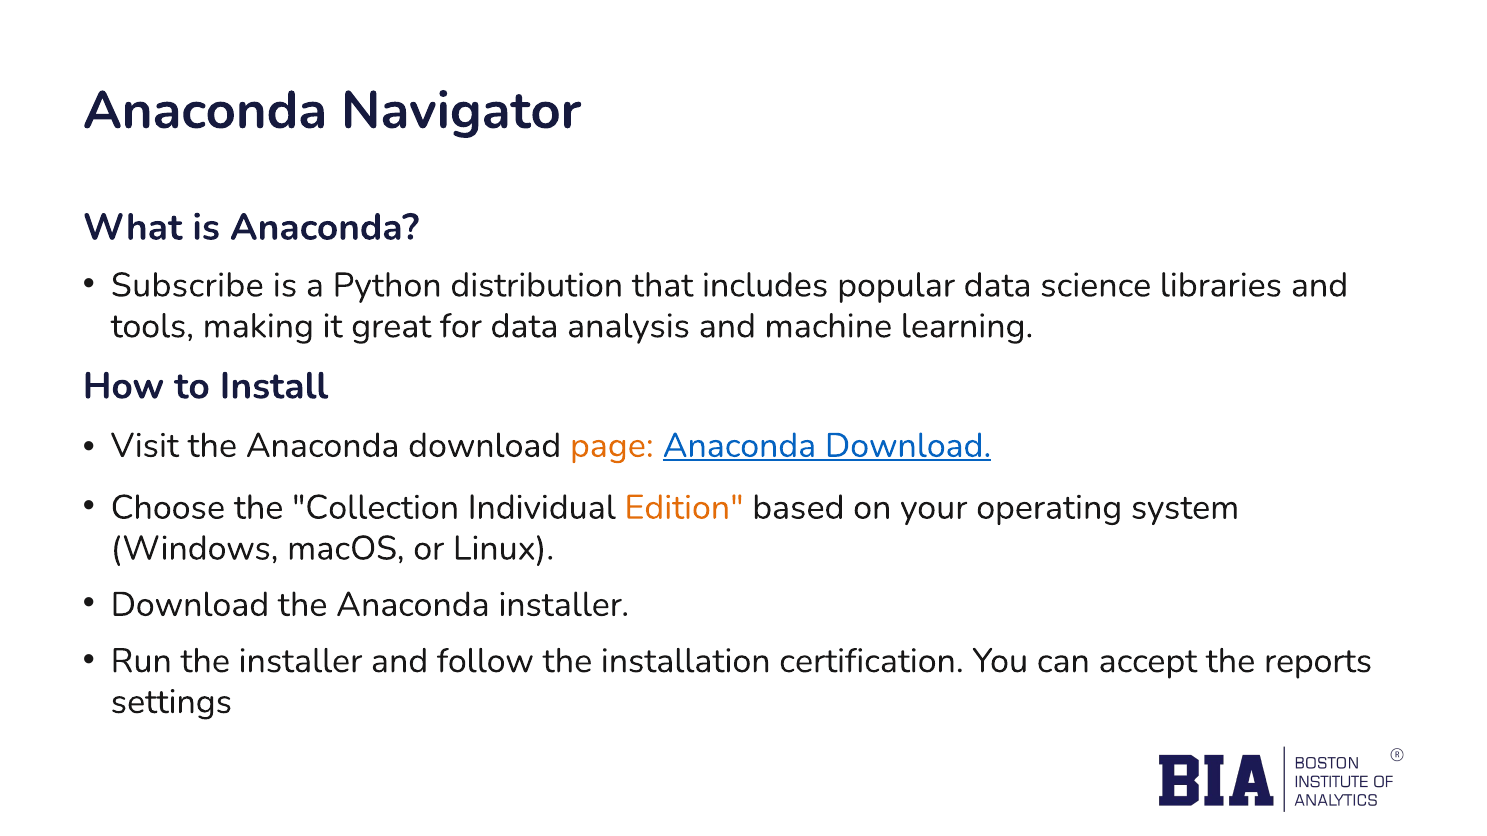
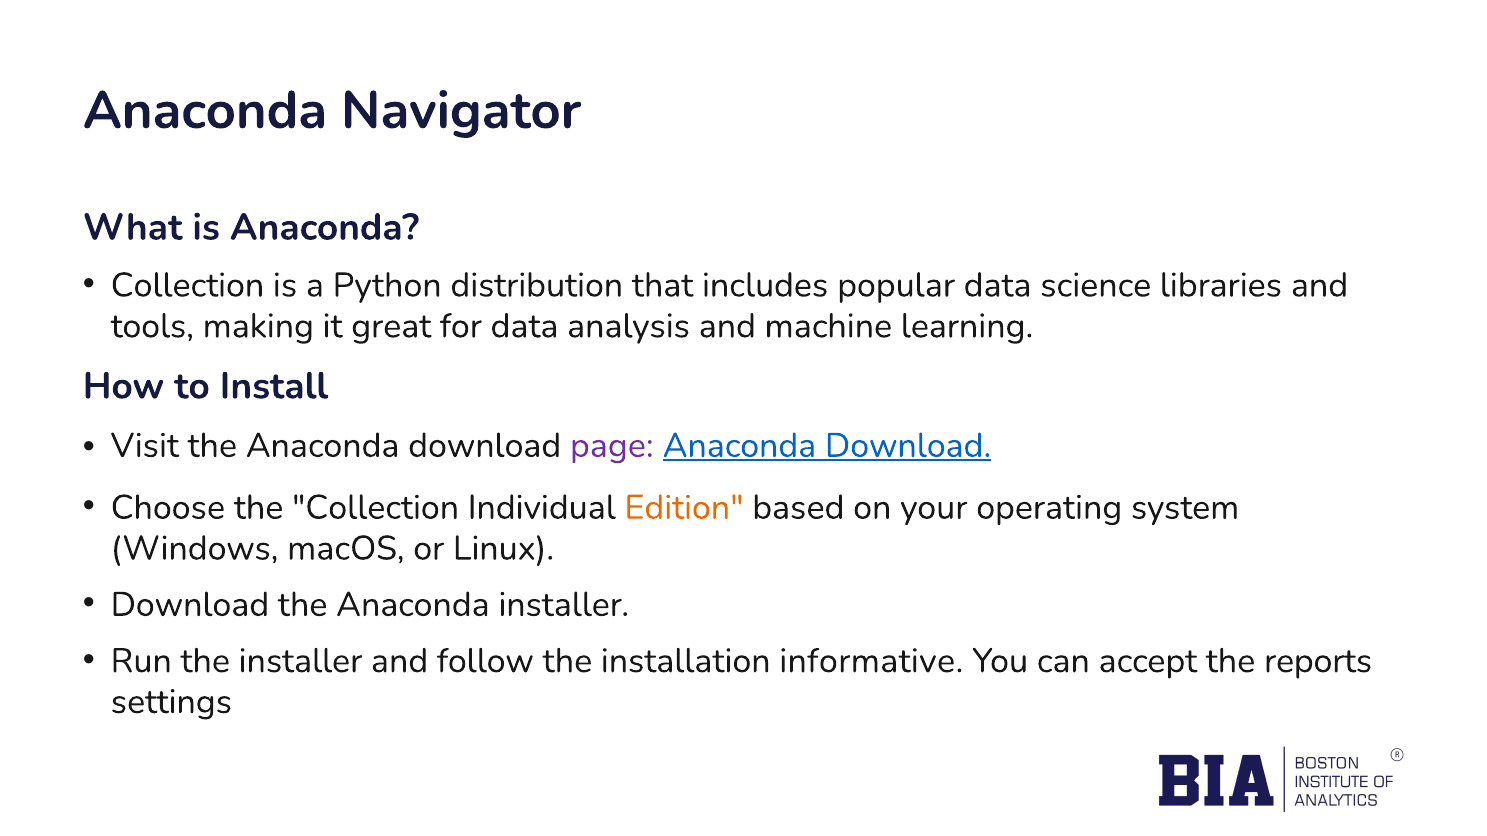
Subscribe at (187, 285): Subscribe -> Collection
page colour: orange -> purple
certification: certification -> informative
